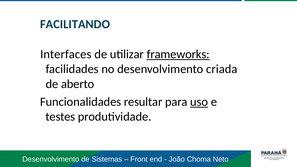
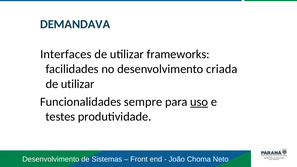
FACILITANDO: FACILITANDO -> DEMANDAVA
frameworks underline: present -> none
aberto at (78, 84): aberto -> utilizar
resultar: resultar -> sempre
